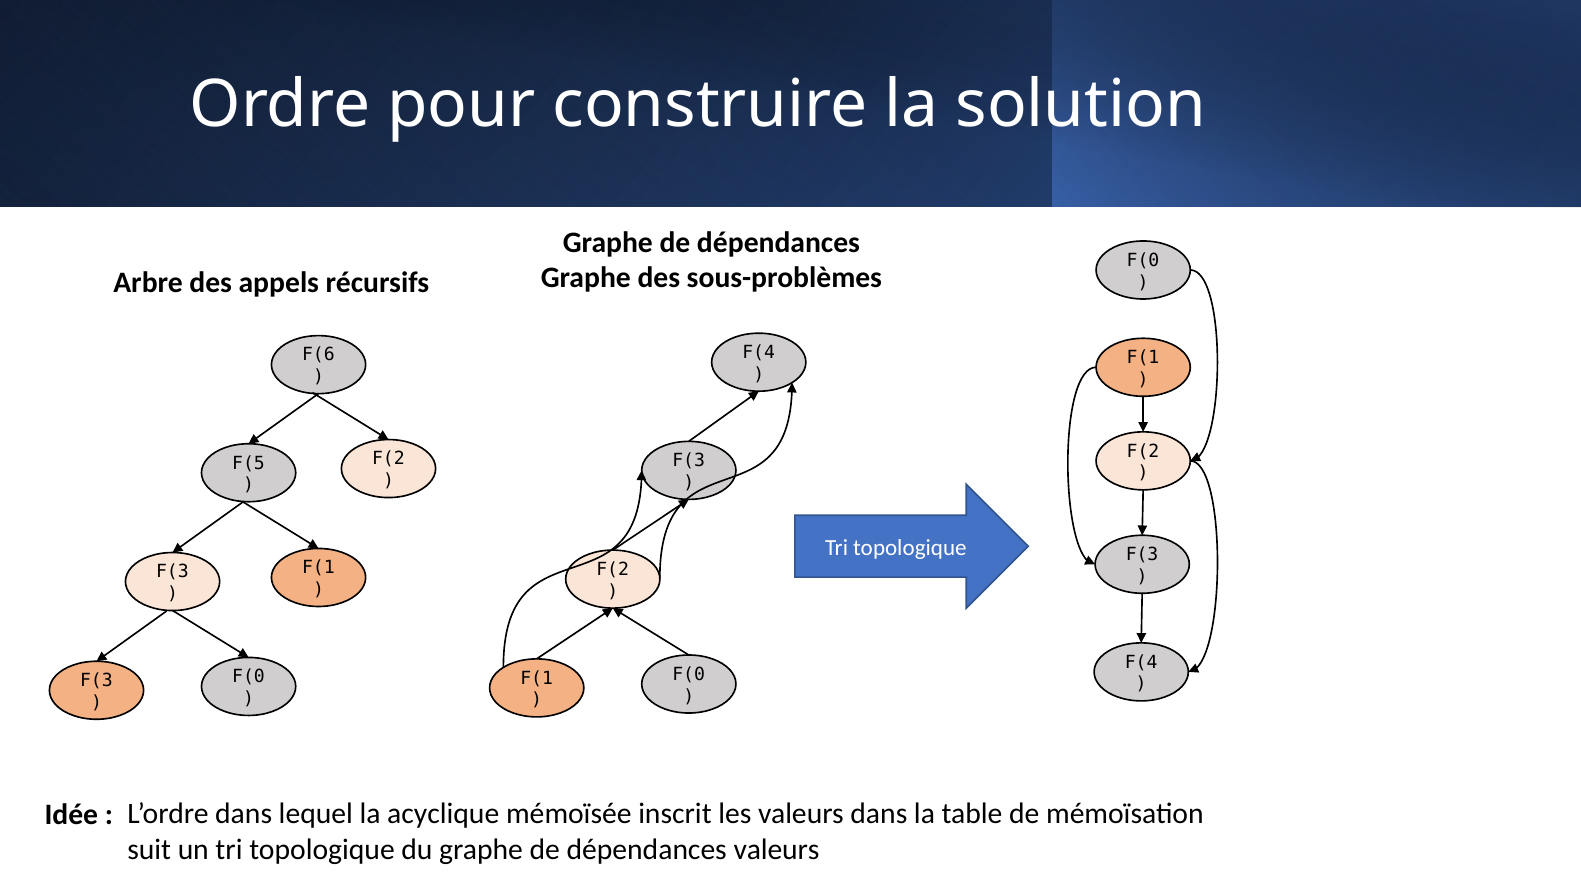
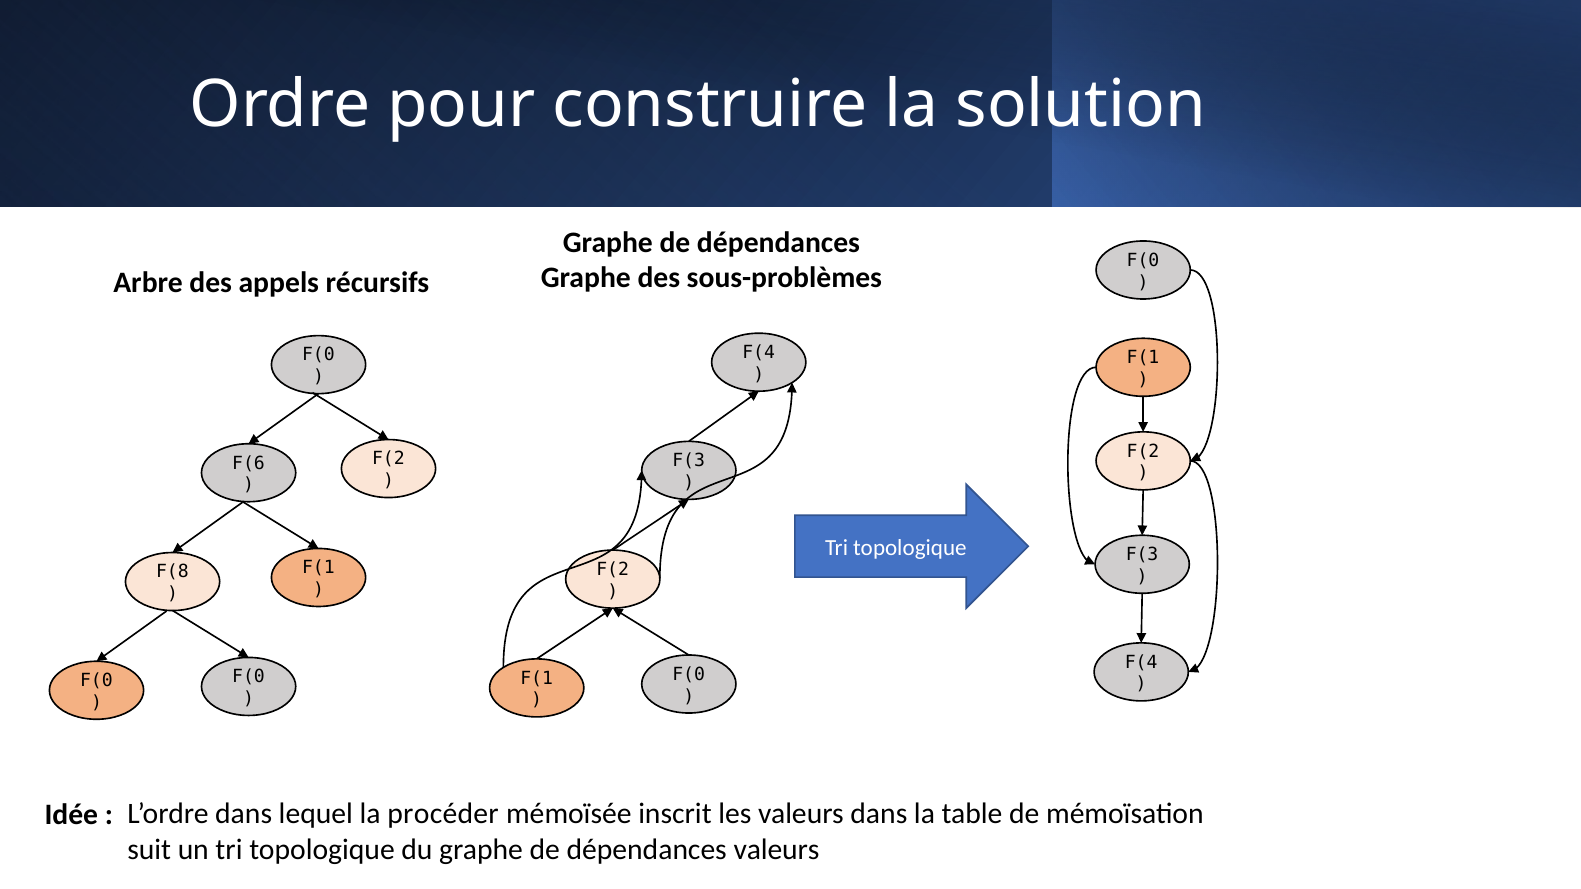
F(6 at (318, 355): F(6 -> F(0
F(5: F(5 -> F(6
F(3 at (172, 572): F(3 -> F(8
F(3 at (96, 681): F(3 -> F(0
acyclique: acyclique -> procéder
